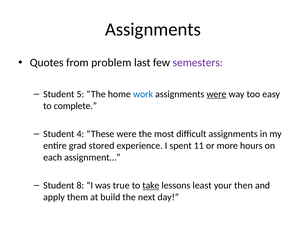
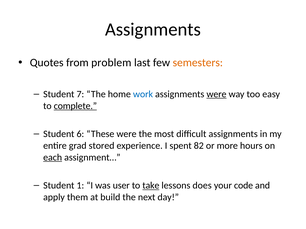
semesters colour: purple -> orange
5: 5 -> 7
complete underline: none -> present
4: 4 -> 6
11: 11 -> 82
each underline: none -> present
8: 8 -> 1
true: true -> user
least: least -> does
then: then -> code
